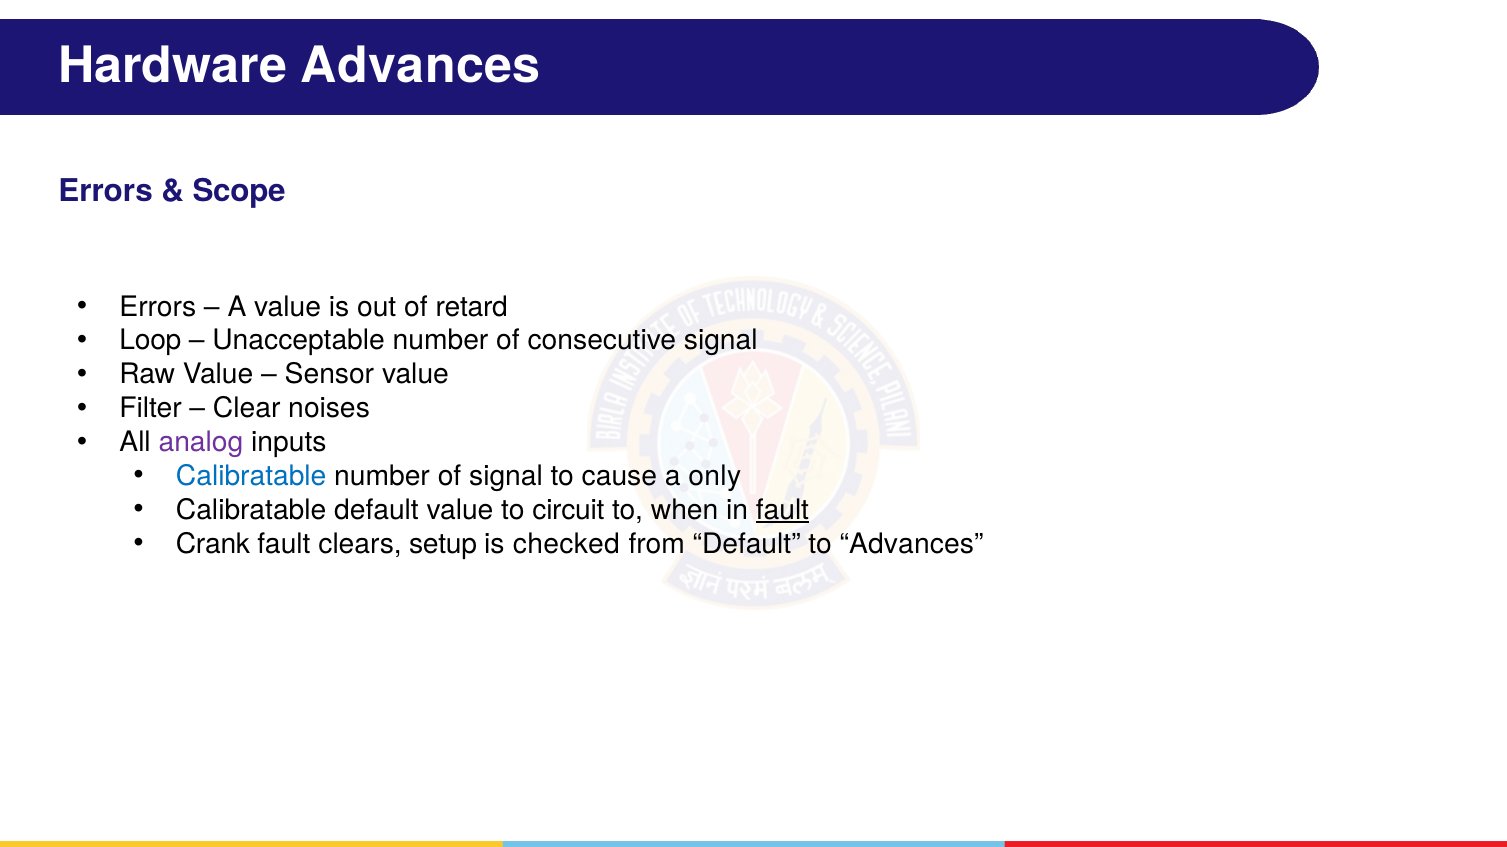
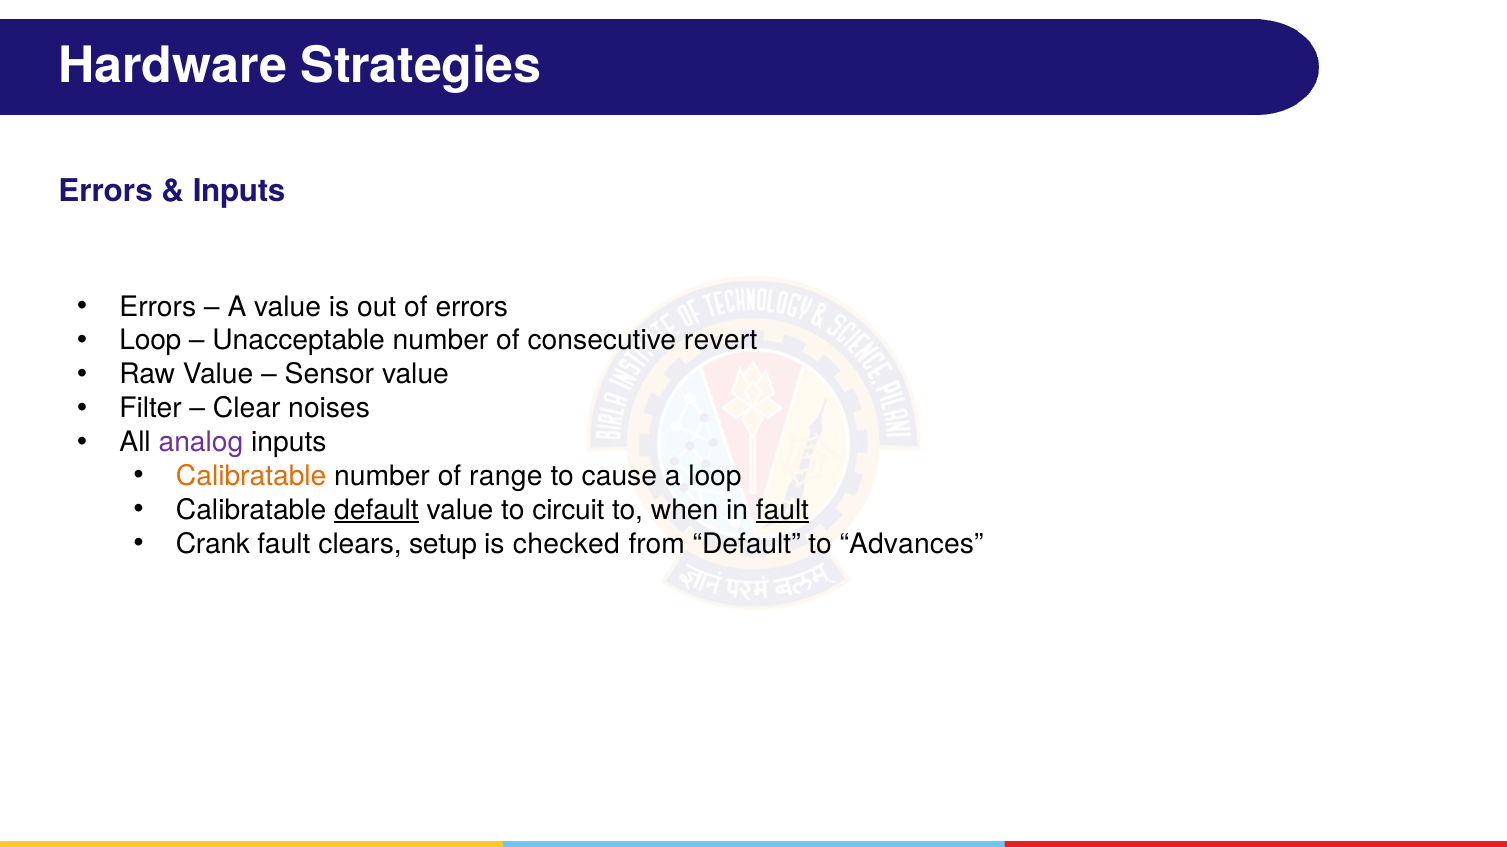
Hardware Advances: Advances -> Strategies
Scope at (239, 191): Scope -> Inputs
of retard: retard -> errors
consecutive signal: signal -> revert
Calibratable at (251, 477) colour: blue -> orange
of signal: signal -> range
a only: only -> loop
default at (377, 510) underline: none -> present
